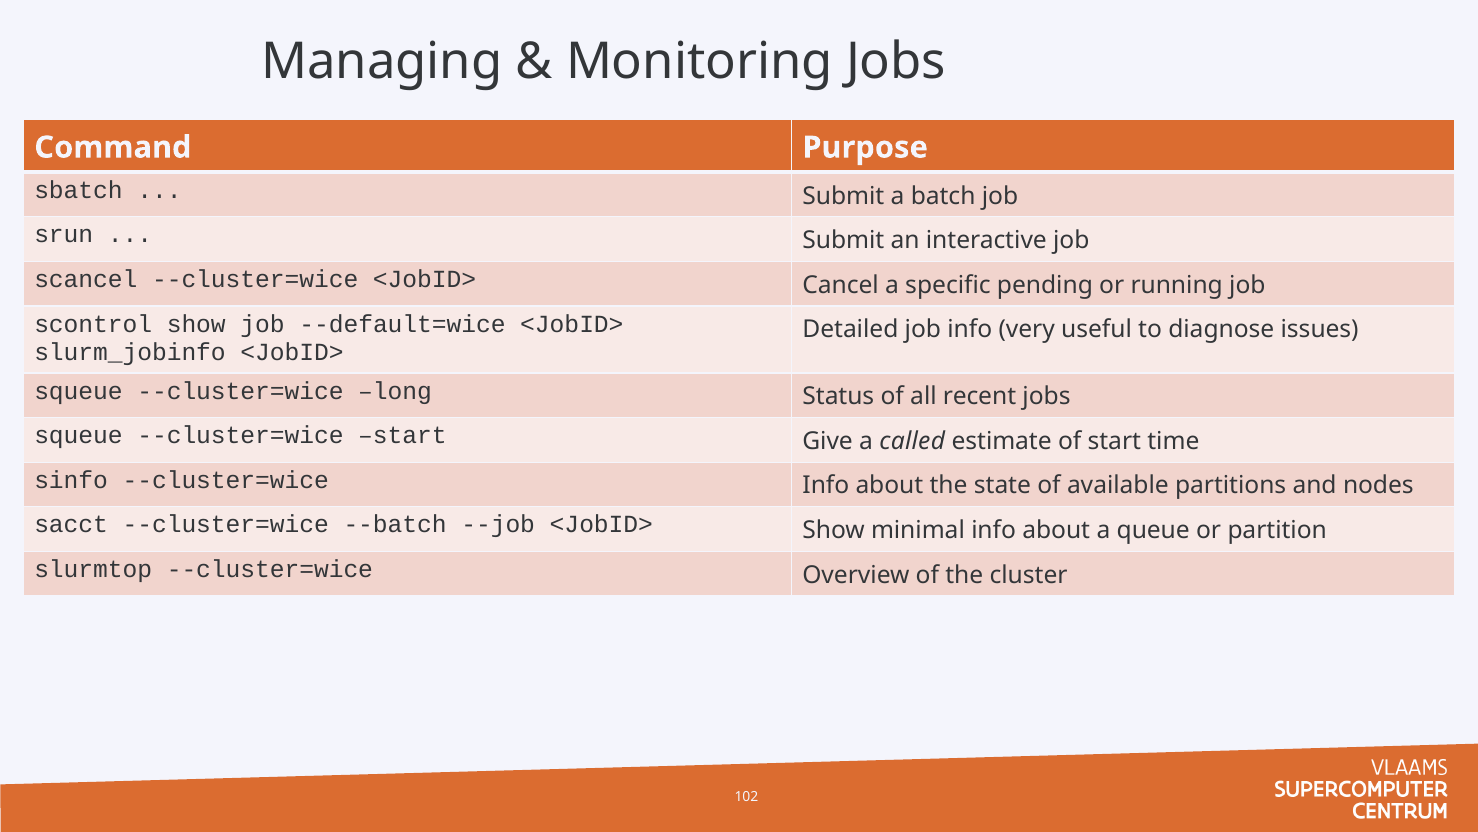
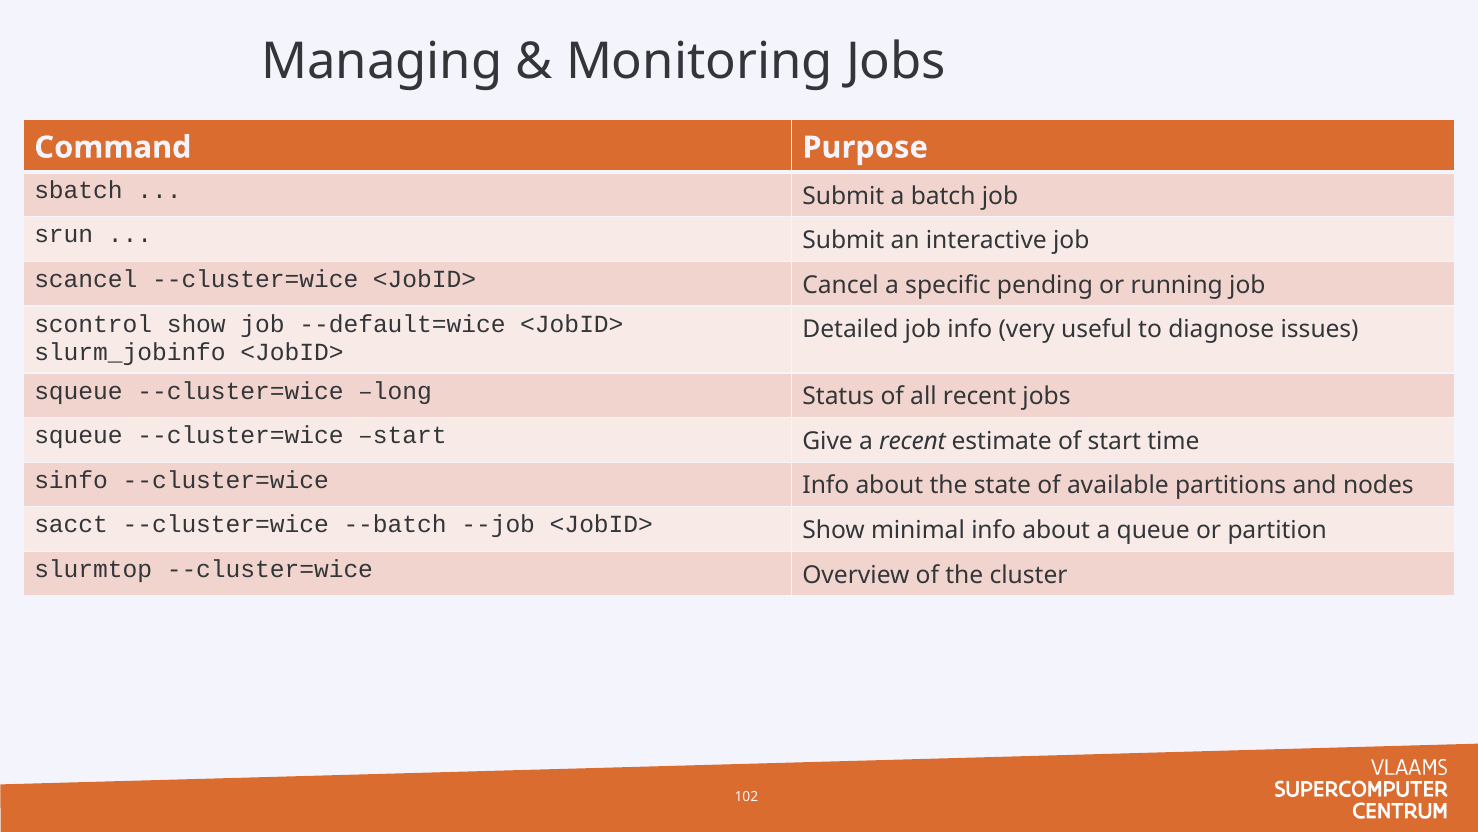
a called: called -> recent
